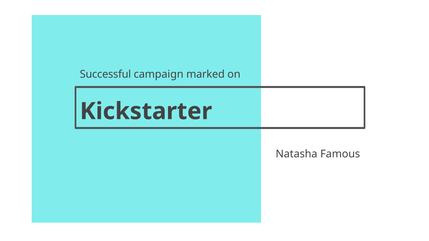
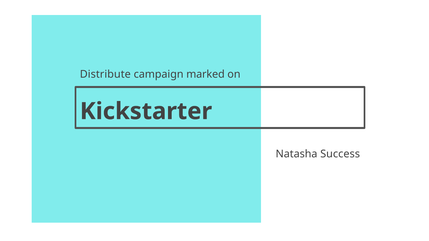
Successful: Successful -> Distribute
Famous: Famous -> Success
